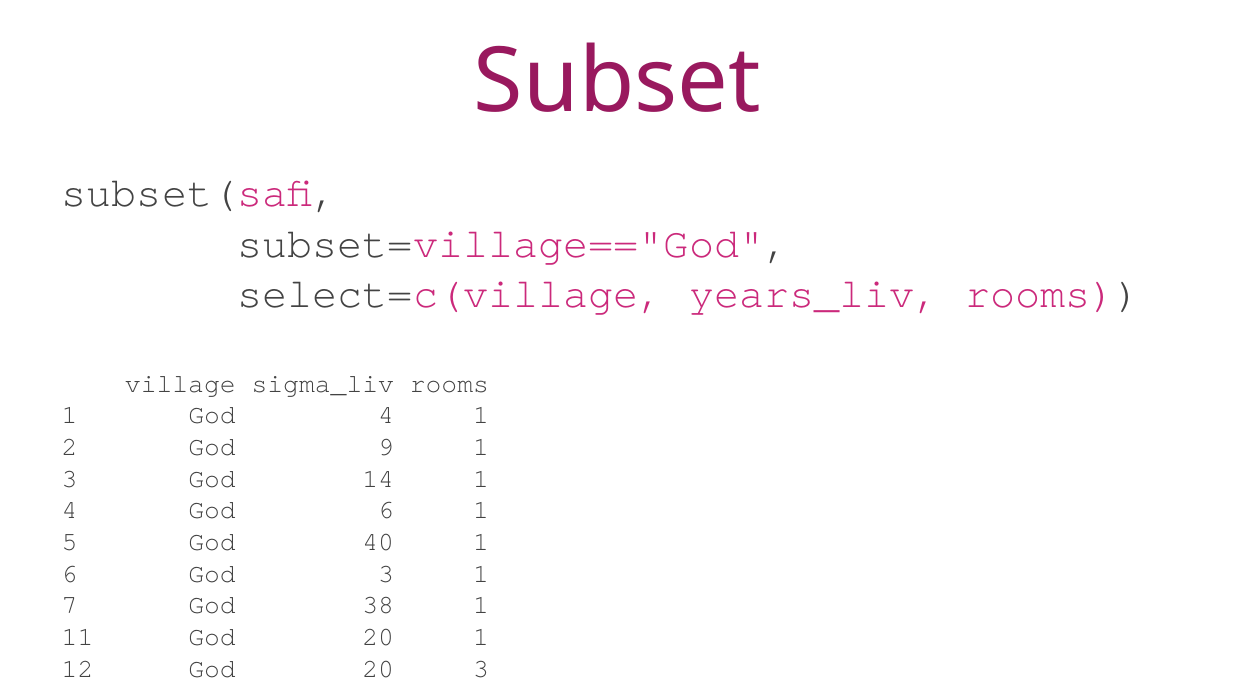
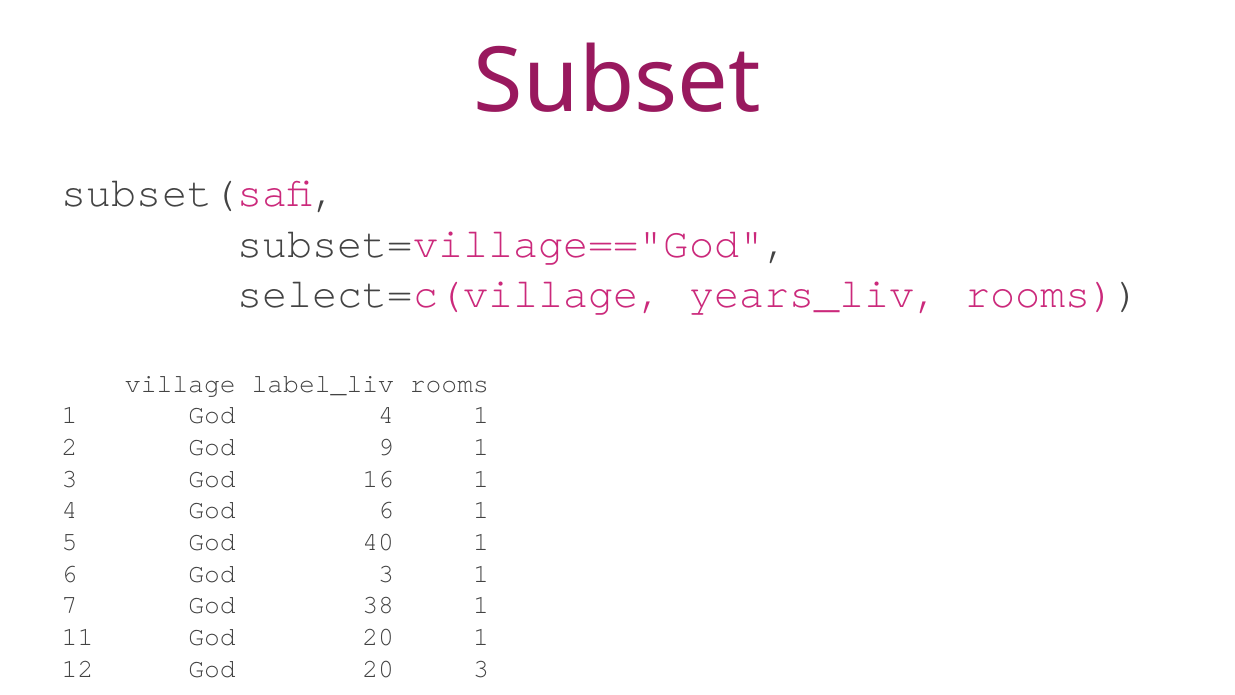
sigma_liv: sigma_liv -> label_liv
14: 14 -> 16
